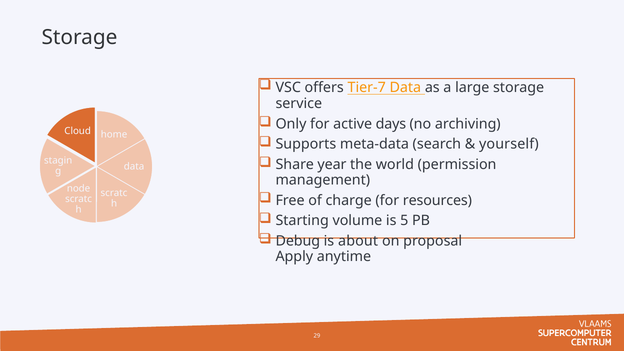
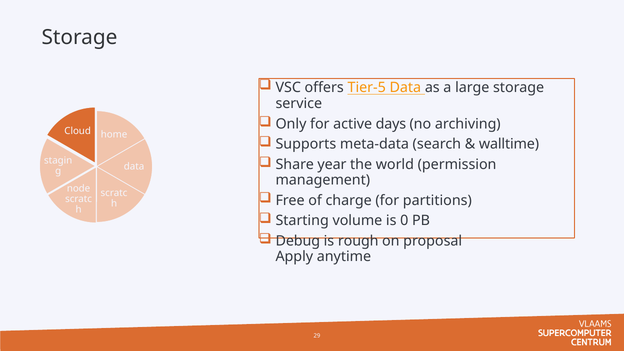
Tier-7: Tier-7 -> Tier-5
yourself: yourself -> walltime
resources: resources -> partitions
5: 5 -> 0
about: about -> rough
